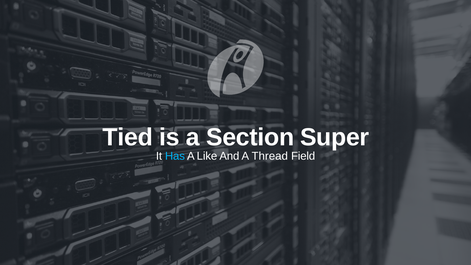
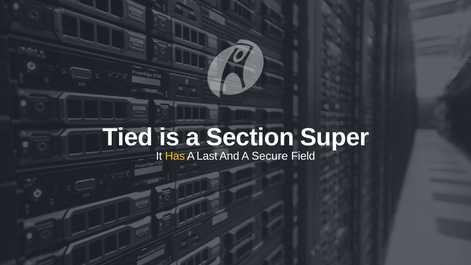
Has colour: light blue -> yellow
Like: Like -> Last
Thread: Thread -> Secure
